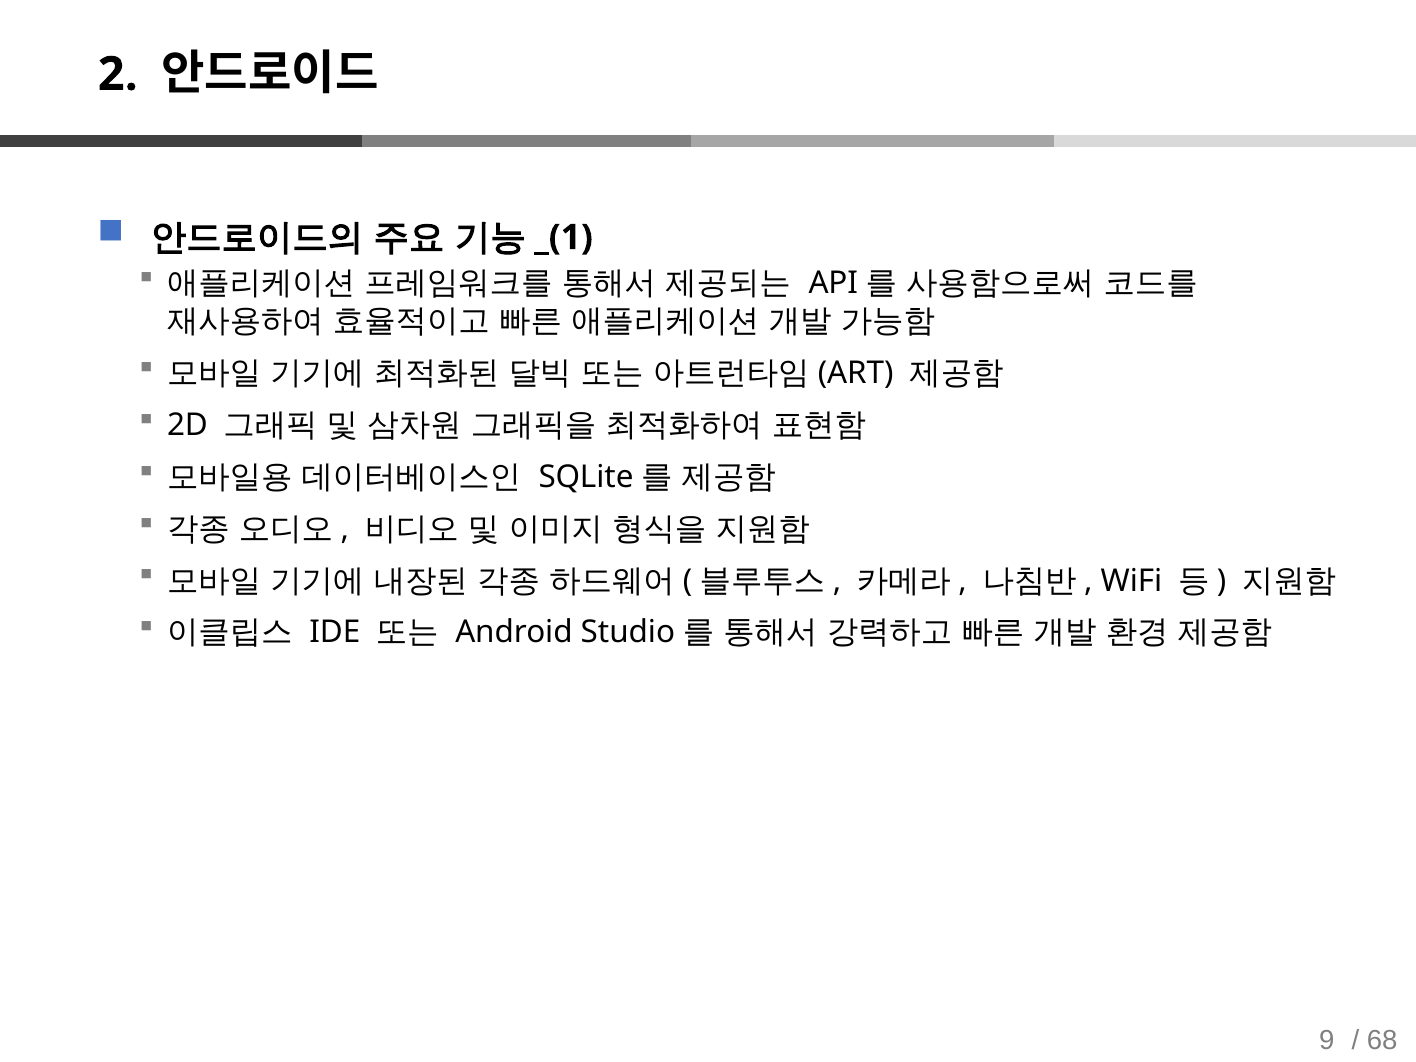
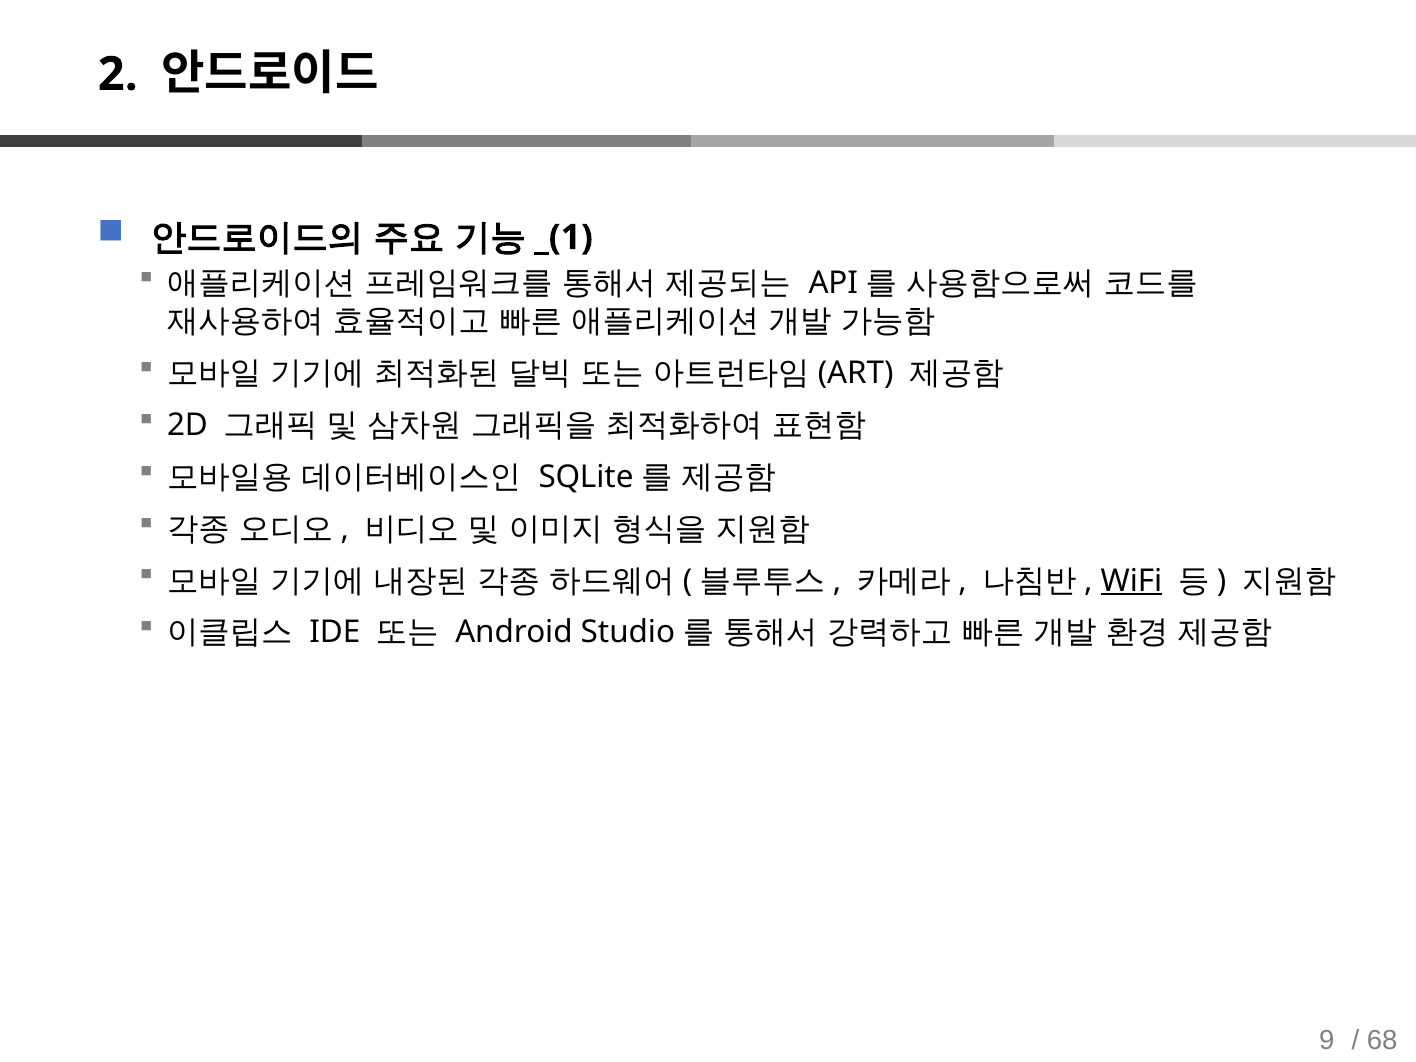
WiFi underline: none -> present
